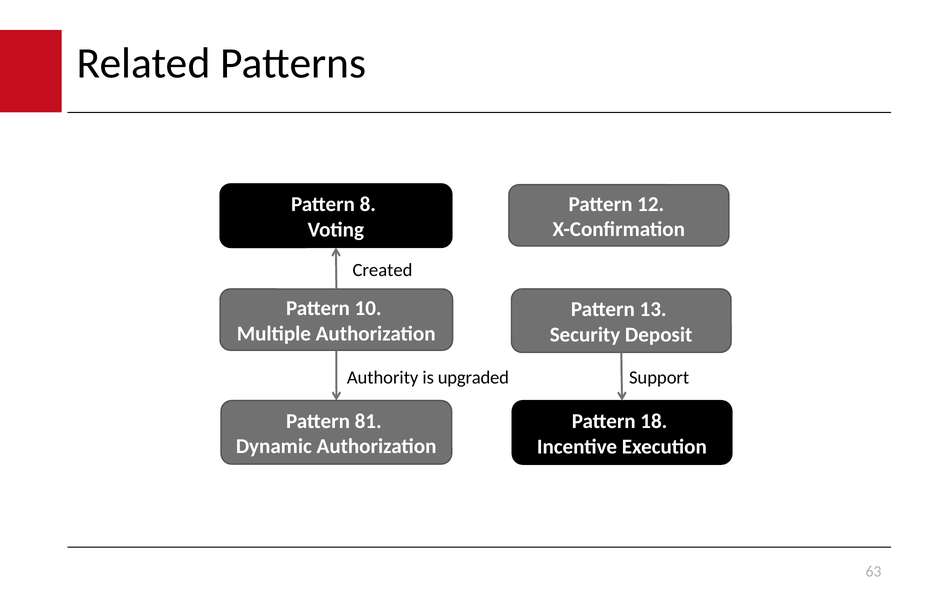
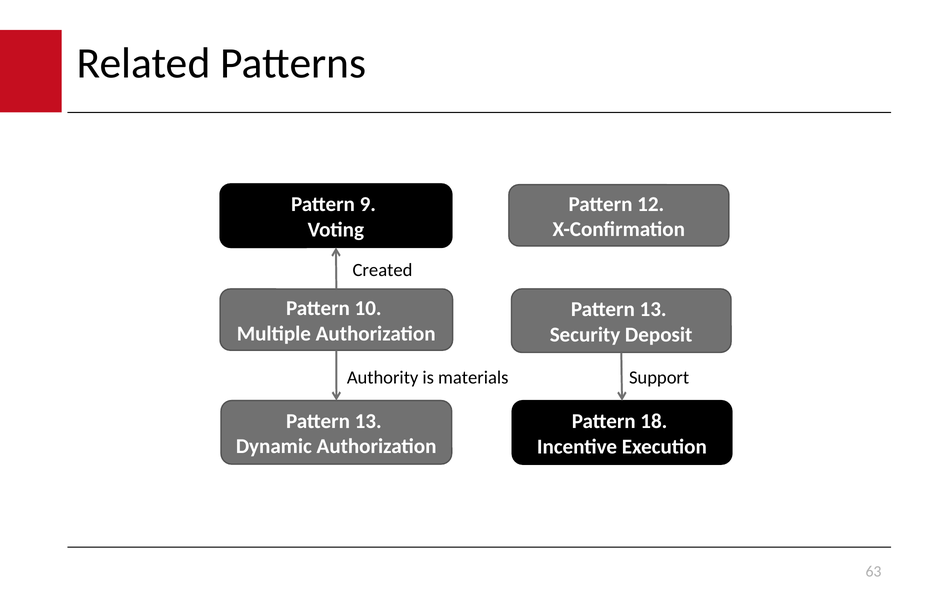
8: 8 -> 9
upgraded: upgraded -> materials
81 at (368, 421): 81 -> 13
